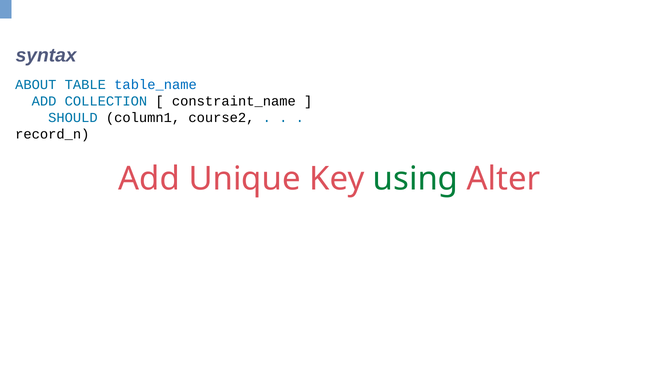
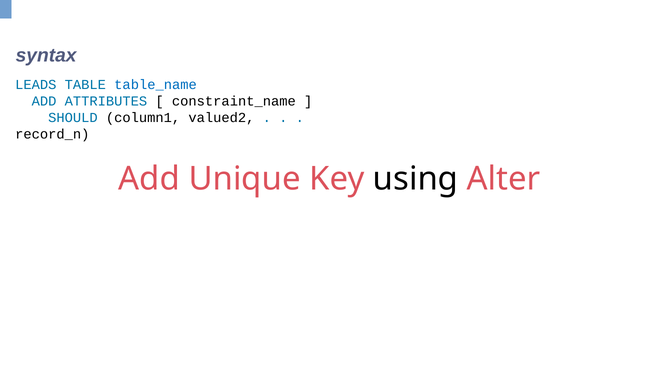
ABOUT: ABOUT -> LEADS
COLLECTION: COLLECTION -> ATTRIBUTES
course2: course2 -> valued2
using colour: green -> black
